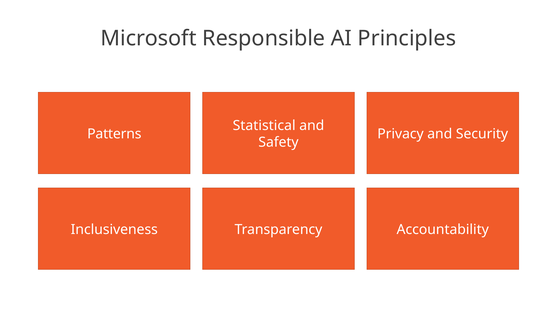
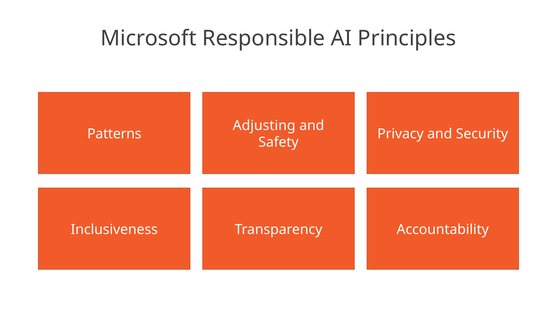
Statistical: Statistical -> Adjusting
